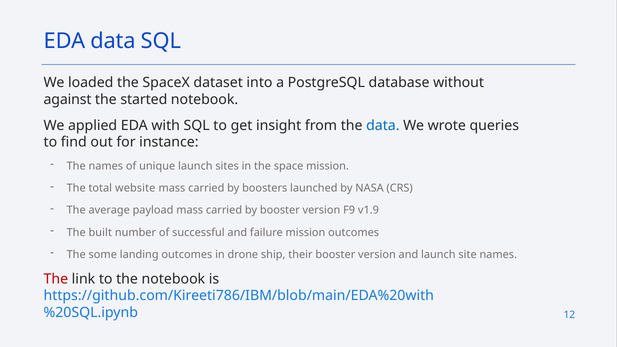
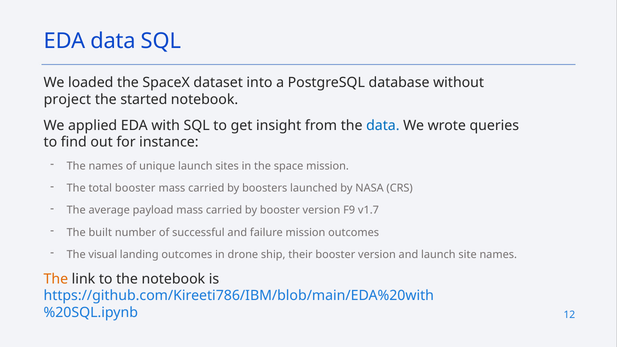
against: against -> project
total website: website -> booster
v1.9: v1.9 -> v1.7
some: some -> visual
The at (56, 279) colour: red -> orange
